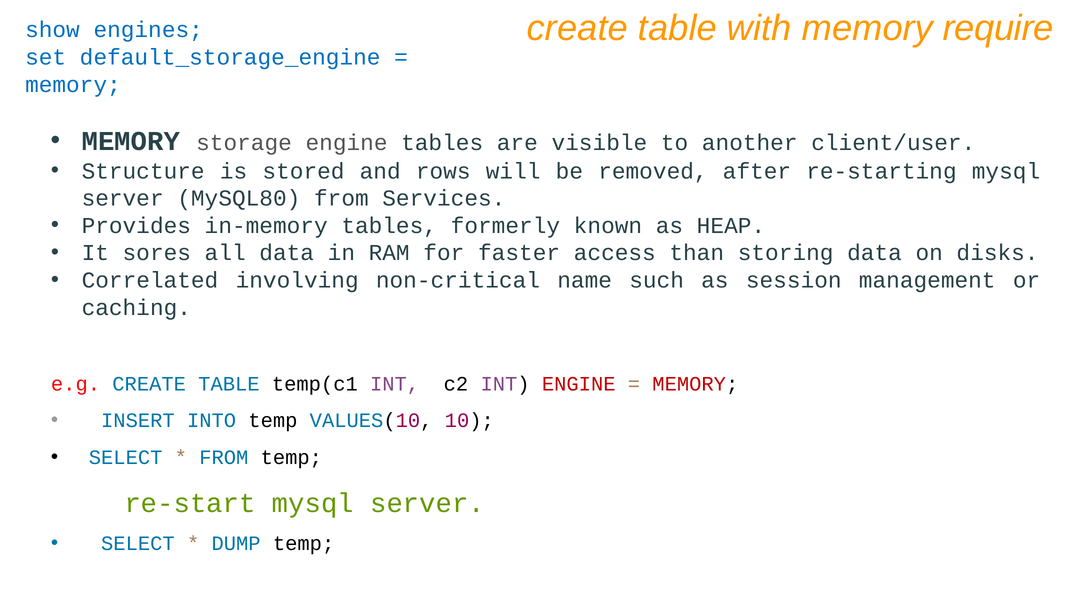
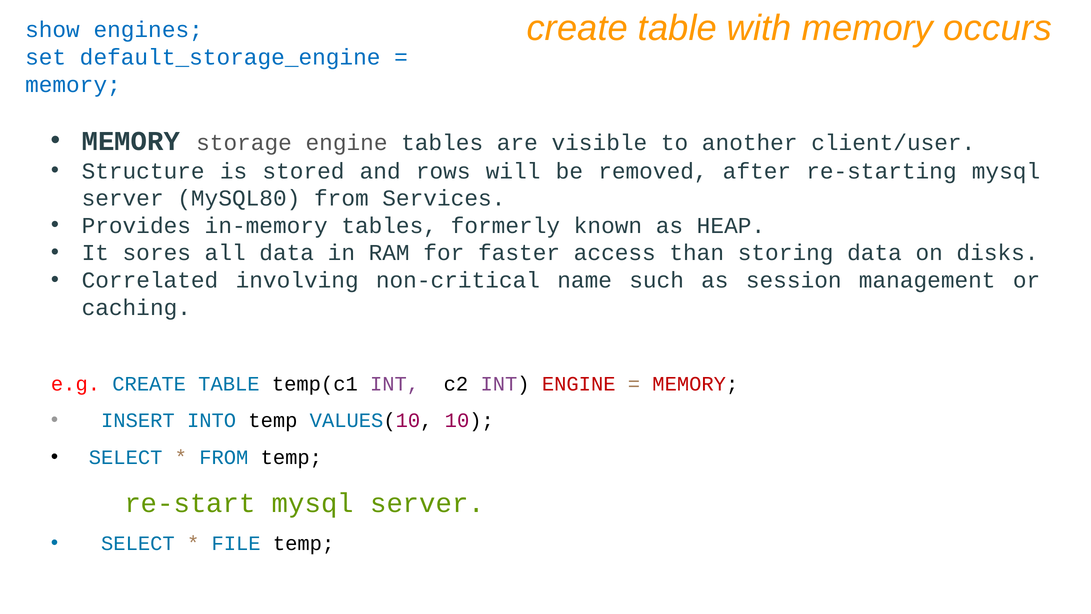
require: require -> occurs
DUMP: DUMP -> FILE
